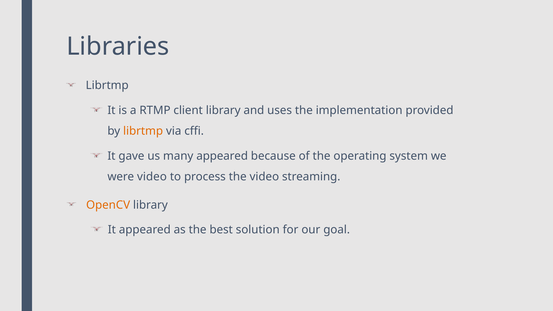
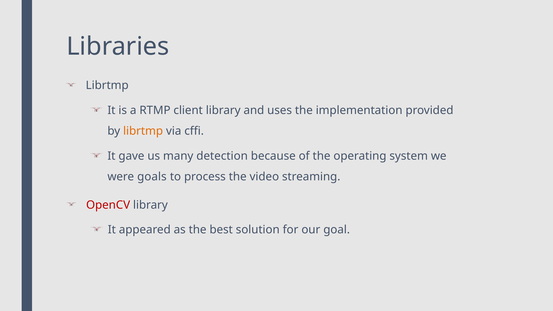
many appeared: appeared -> detection
were video: video -> goals
OpenCV colour: orange -> red
